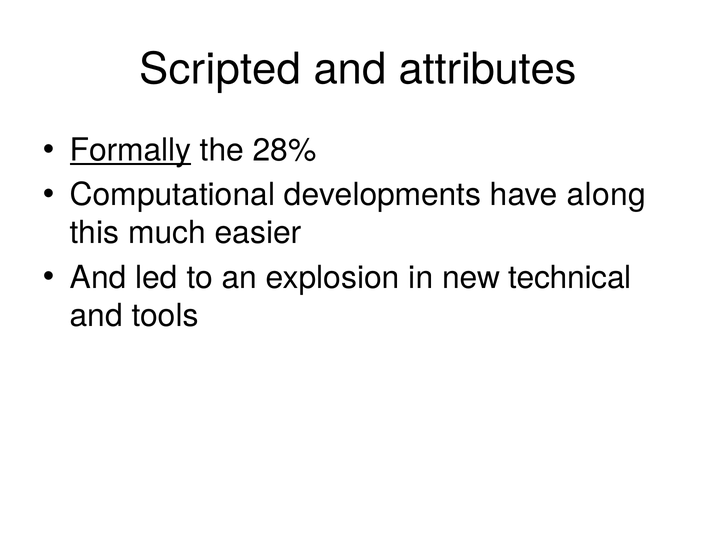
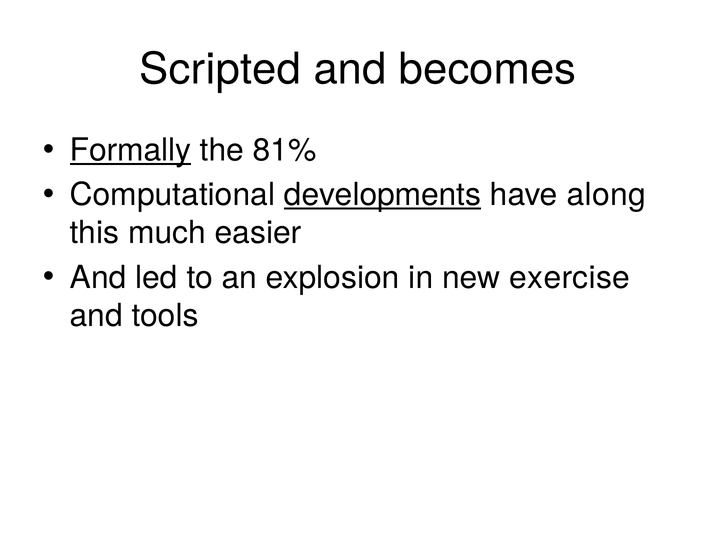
attributes: attributes -> becomes
28%: 28% -> 81%
developments underline: none -> present
technical: technical -> exercise
